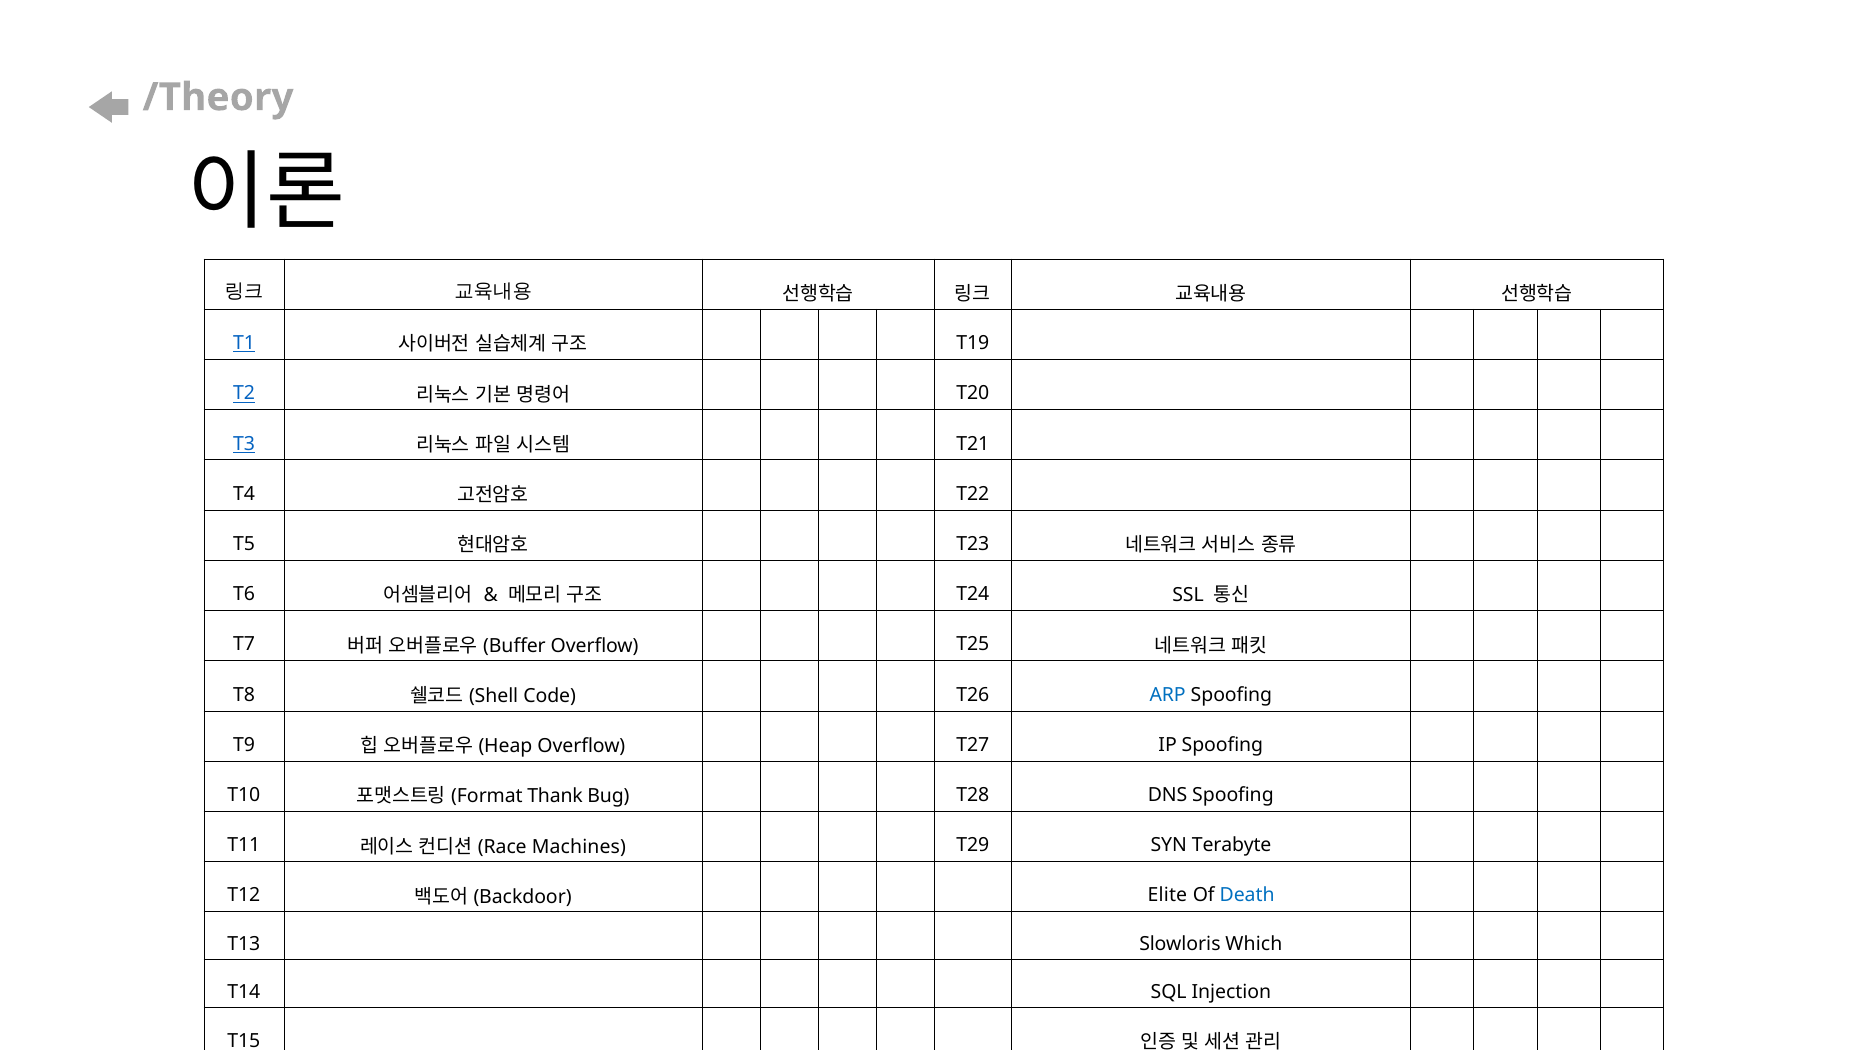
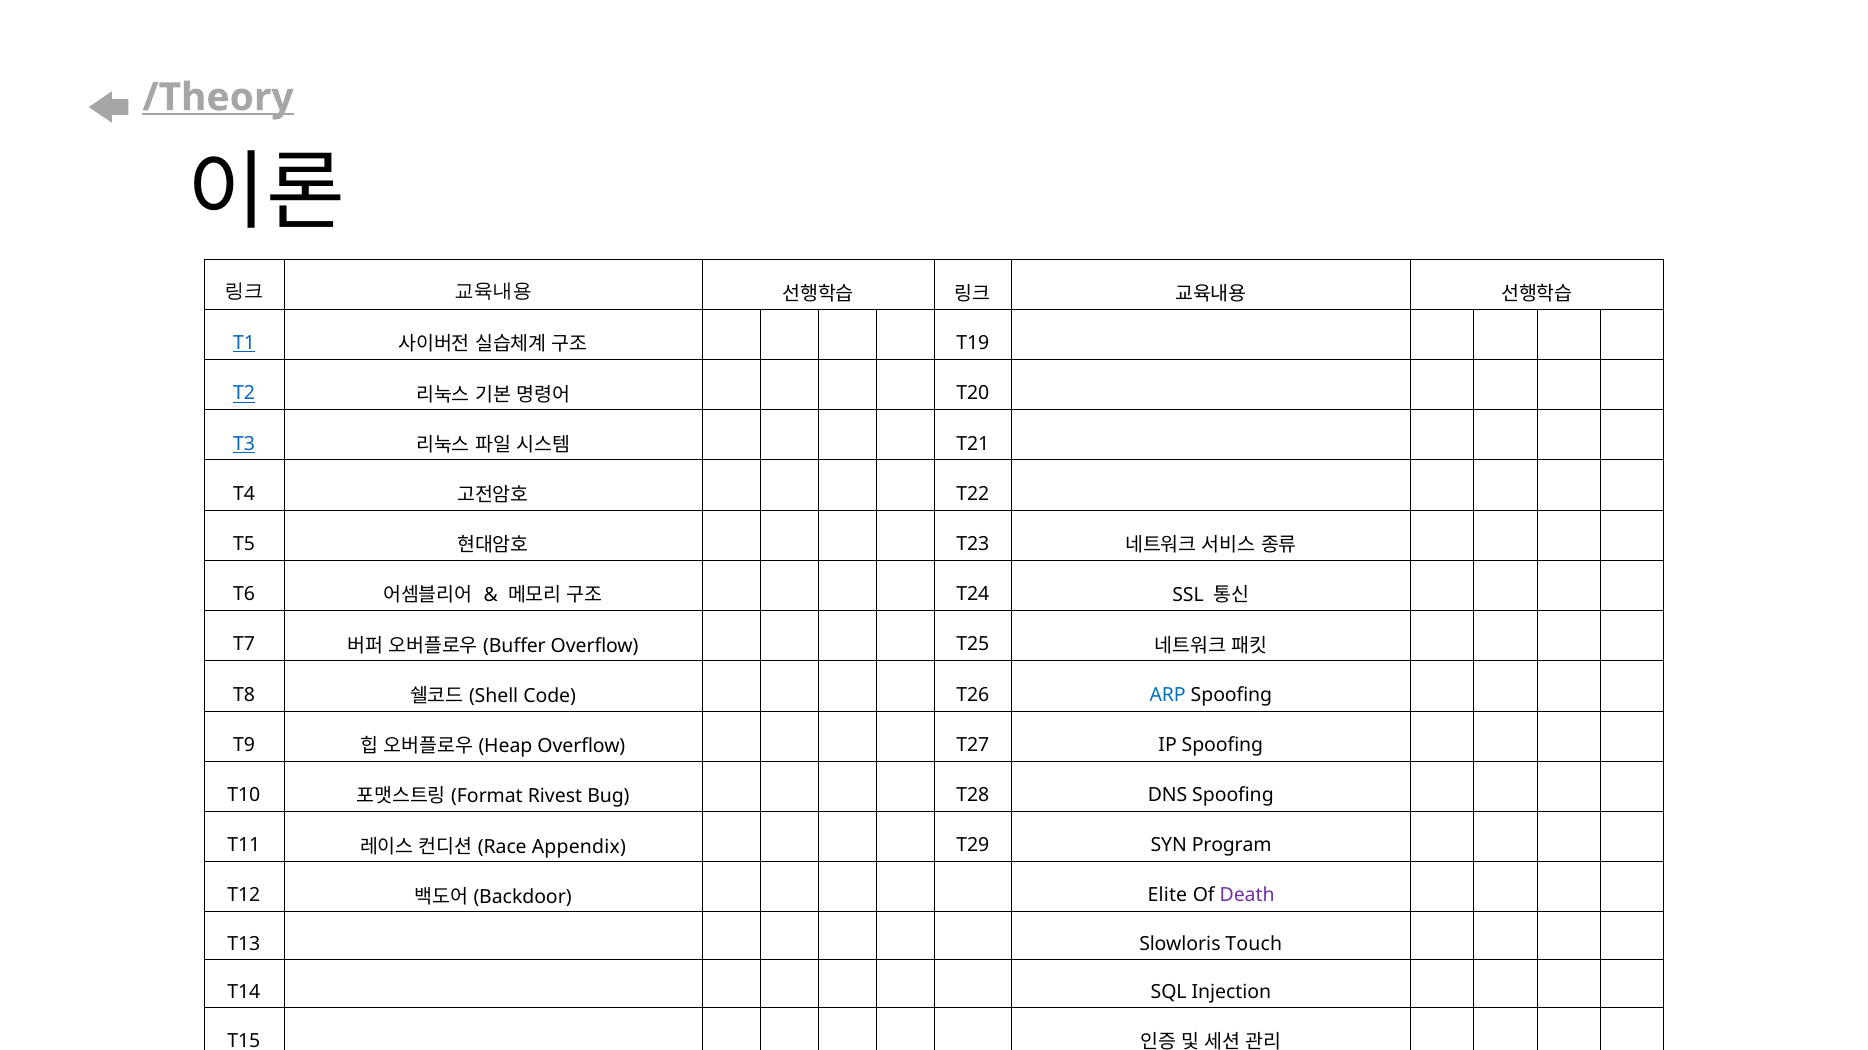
/Theory underline: none -> present
Thank: Thank -> Rivest
Machines: Machines -> Appendix
Terabyte: Terabyte -> Program
Death colour: blue -> purple
Which: Which -> Touch
